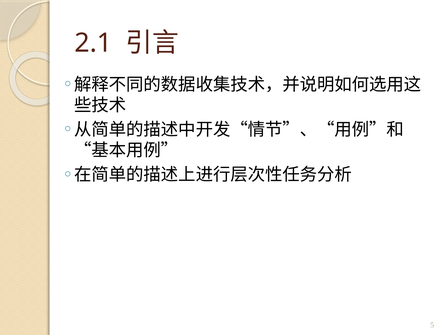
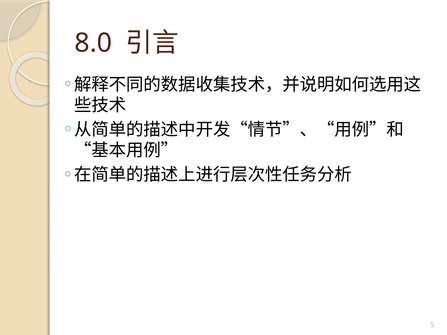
2.1: 2.1 -> 8.0
